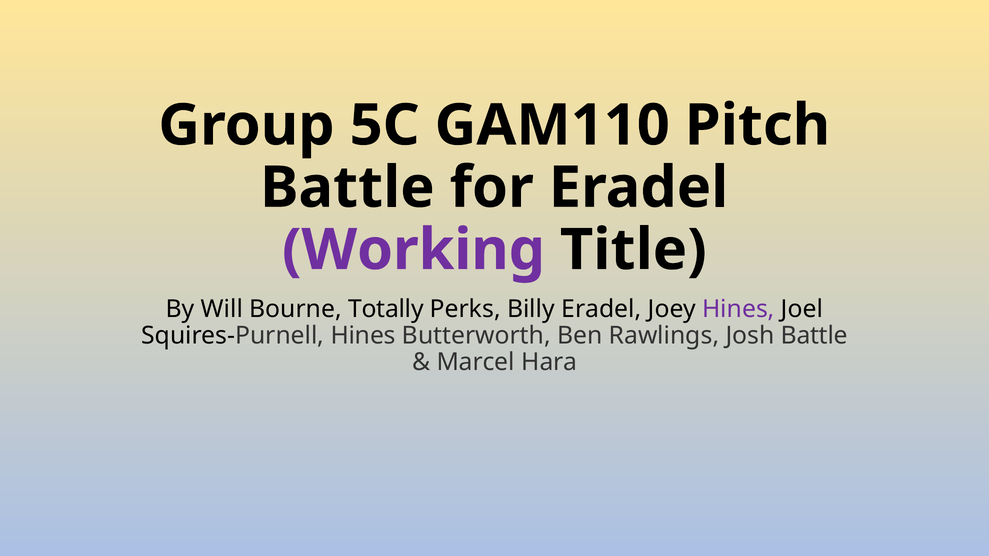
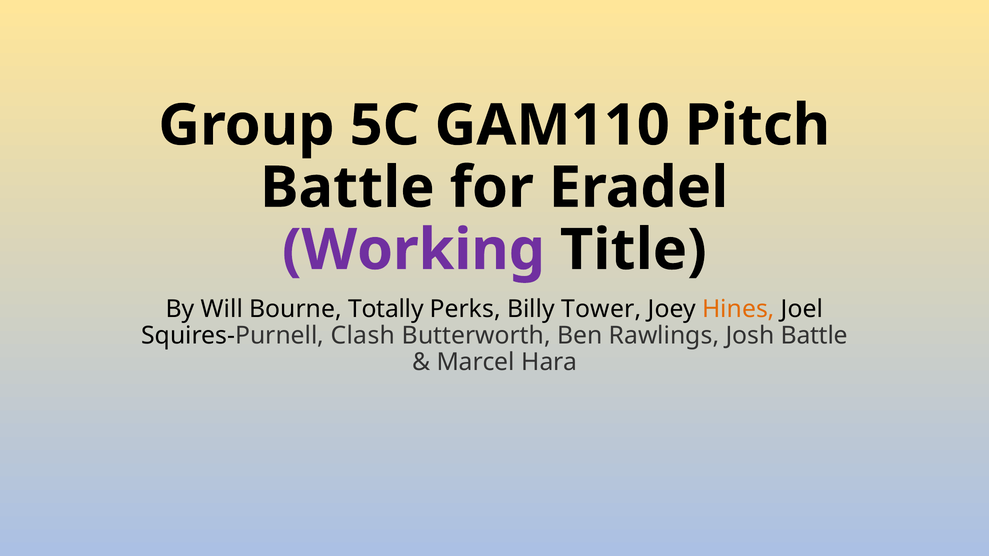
Billy Eradel: Eradel -> Tower
Hines at (738, 309) colour: purple -> orange
Squires-Purnell Hines: Hines -> Clash
